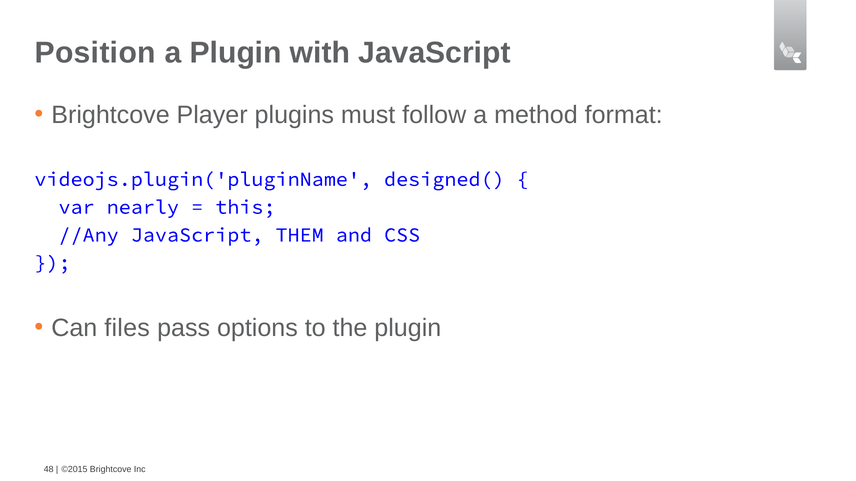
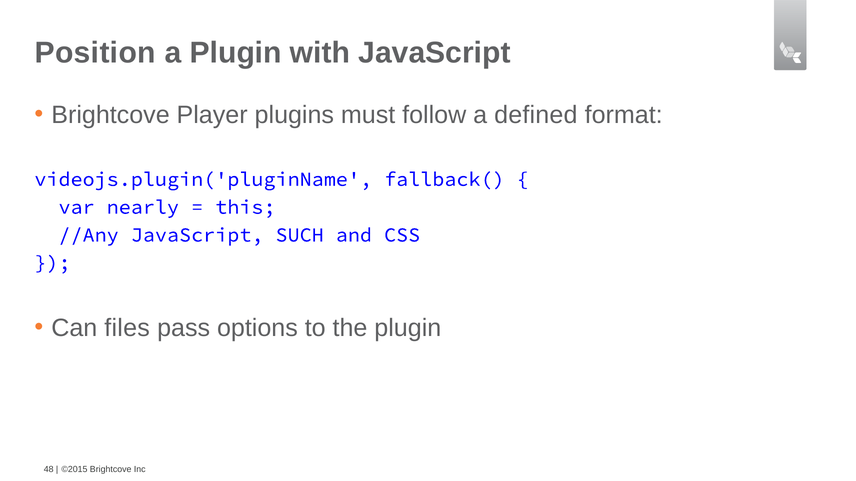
method: method -> defined
designed(: designed( -> fallback(
THEM: THEM -> SUCH
